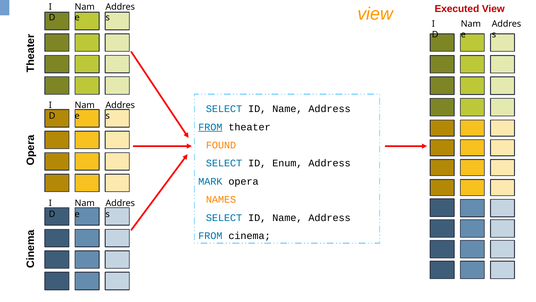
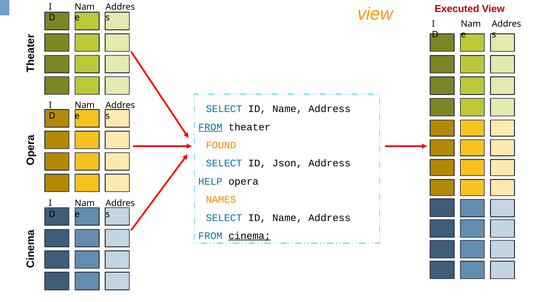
Enum: Enum -> Json
MARK: MARK -> HELP
cinema underline: none -> present
